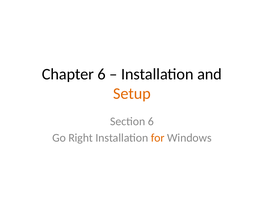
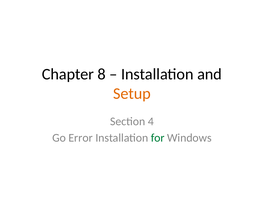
Chapter 6: 6 -> 8
Section 6: 6 -> 4
Right: Right -> Error
for colour: orange -> green
